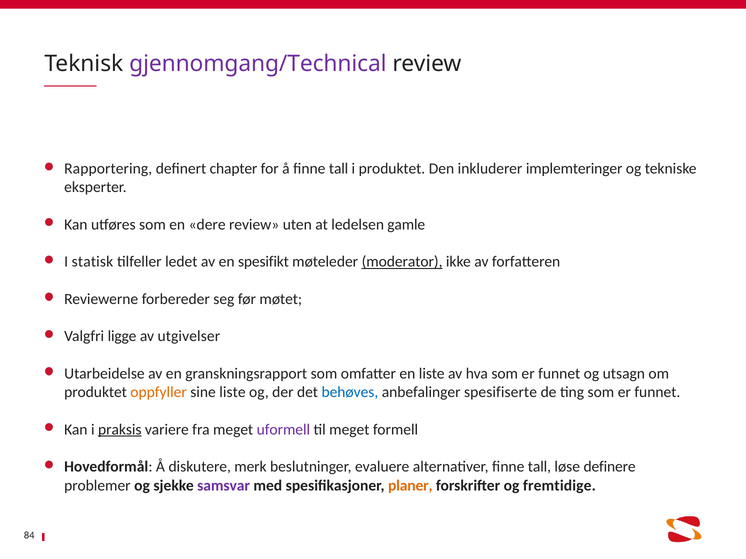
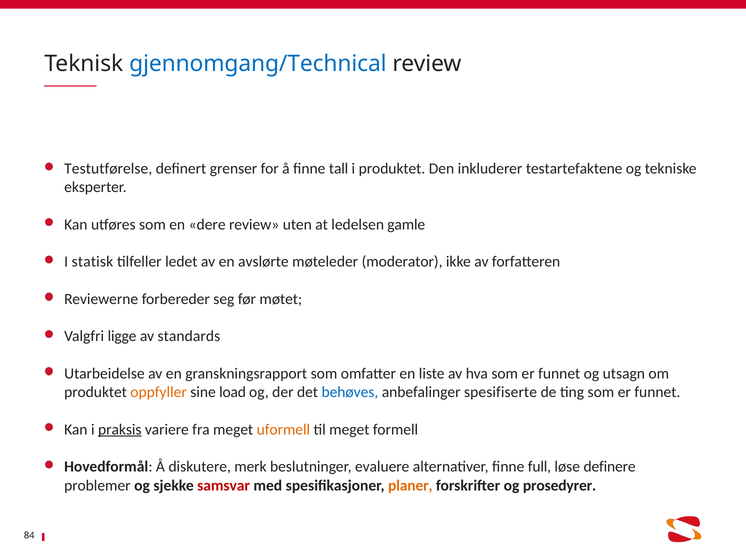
gjennomgang/Technical colour: purple -> blue
Rapportering: Rapportering -> Testutførelse
chapter: chapter -> grenser
implemteringer: implemteringer -> testartefaktene
spesifikt: spesifikt -> avslørte
moderator underline: present -> none
utgivelser: utgivelser -> standards
sine liste: liste -> load
uformell colour: purple -> orange
alternativer finne tall: tall -> full
samsvar colour: purple -> red
fremtidige: fremtidige -> prosedyrer
